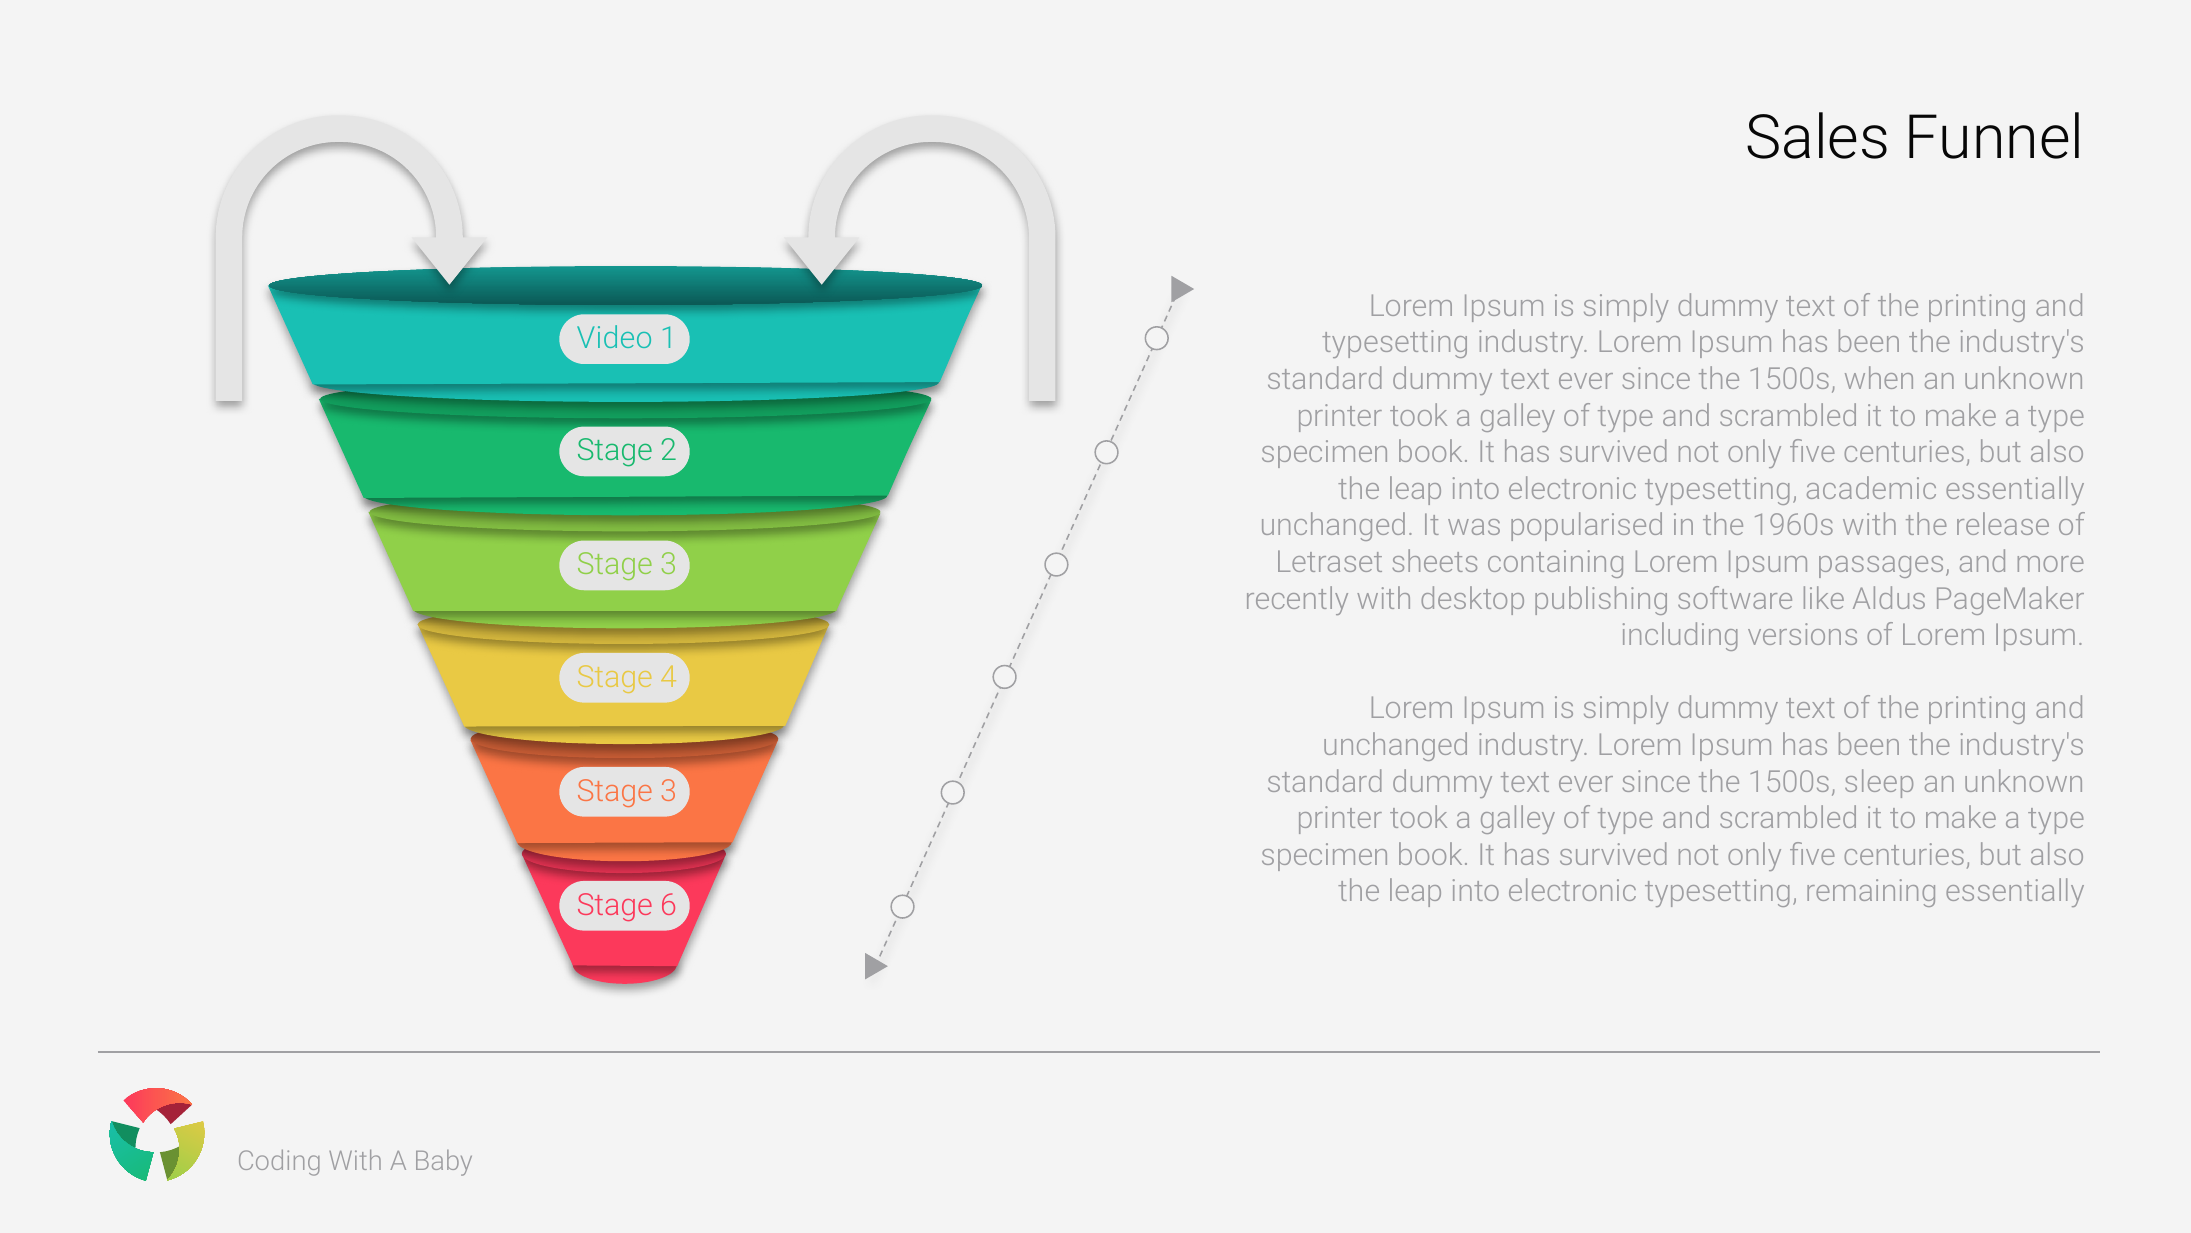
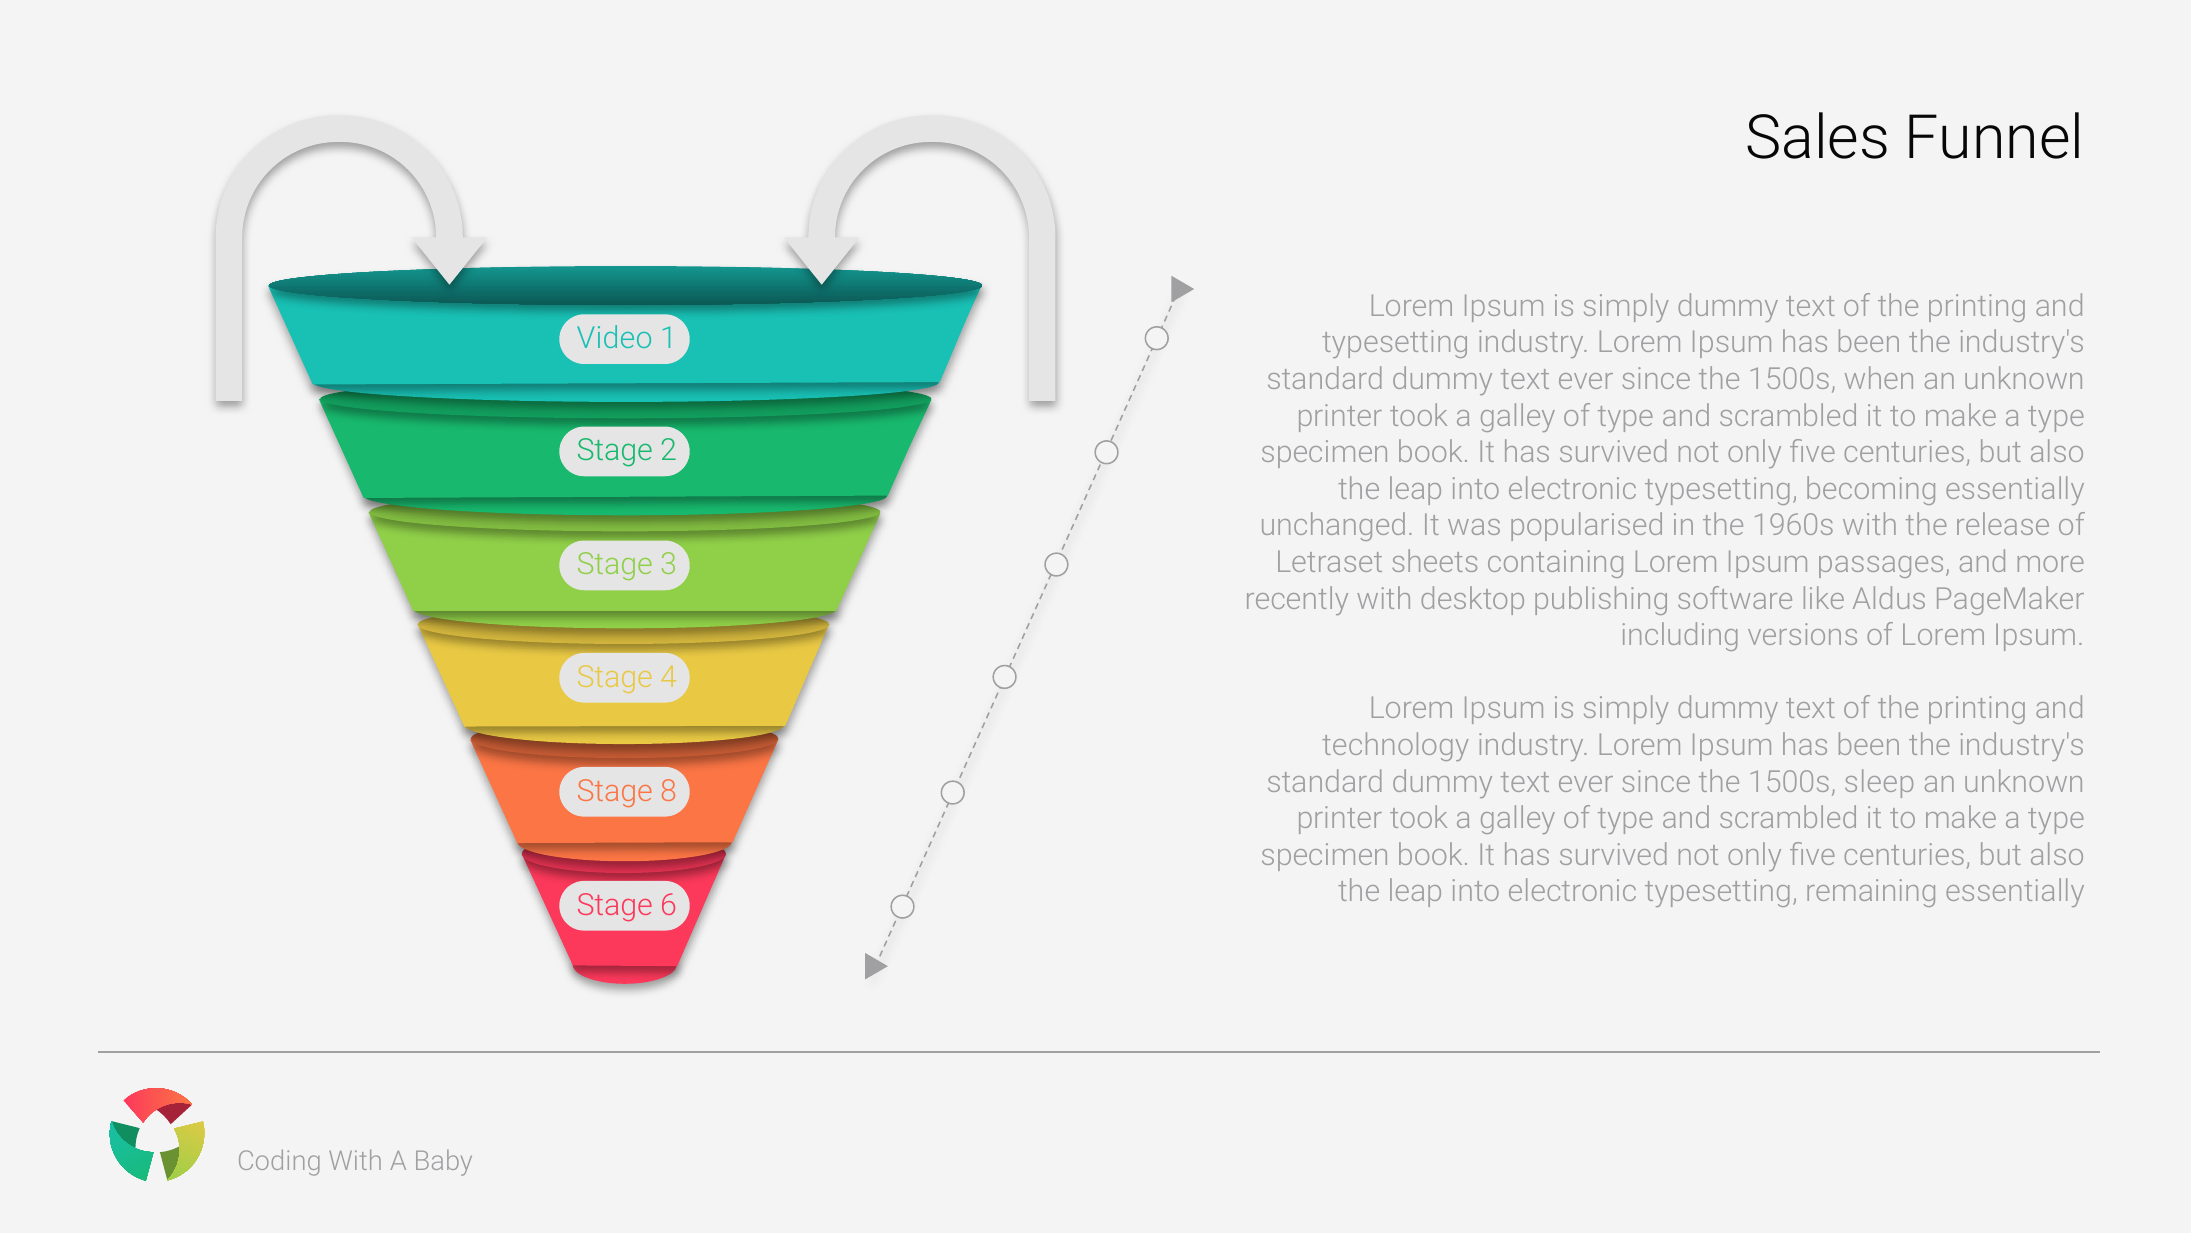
academic: academic -> becoming
unchanged at (1396, 745): unchanged -> technology
3 at (669, 791): 3 -> 8
